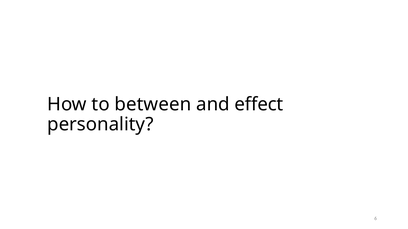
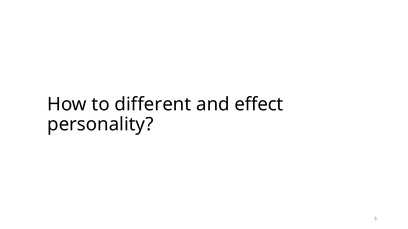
between: between -> different
